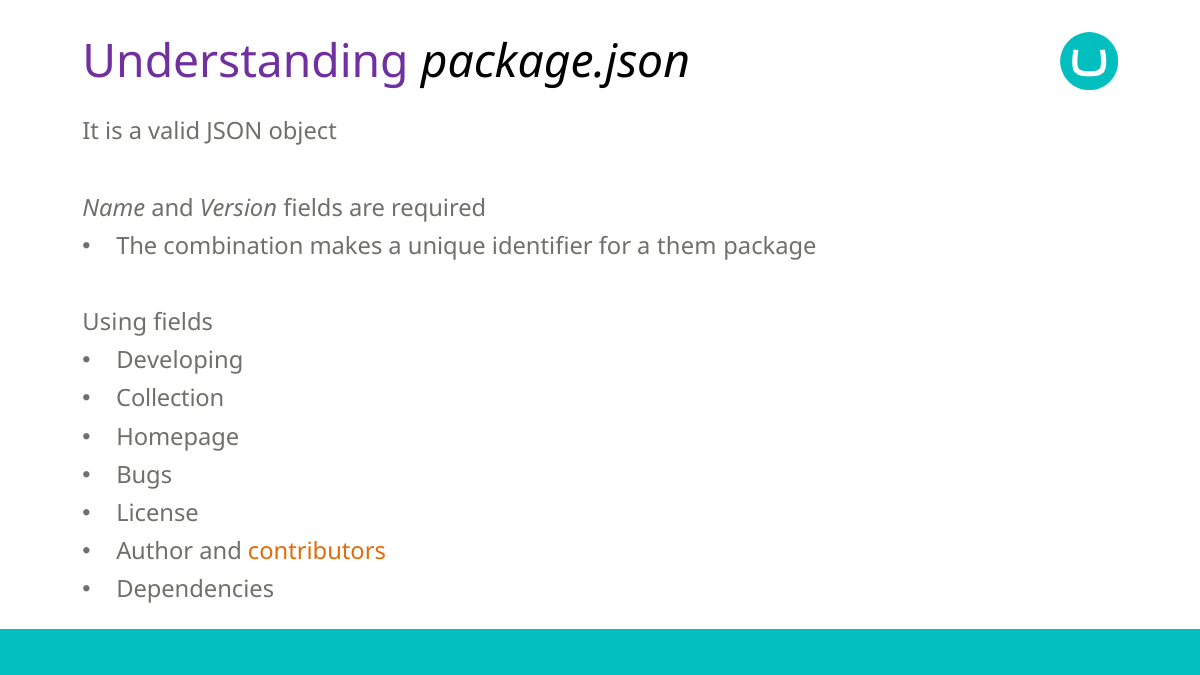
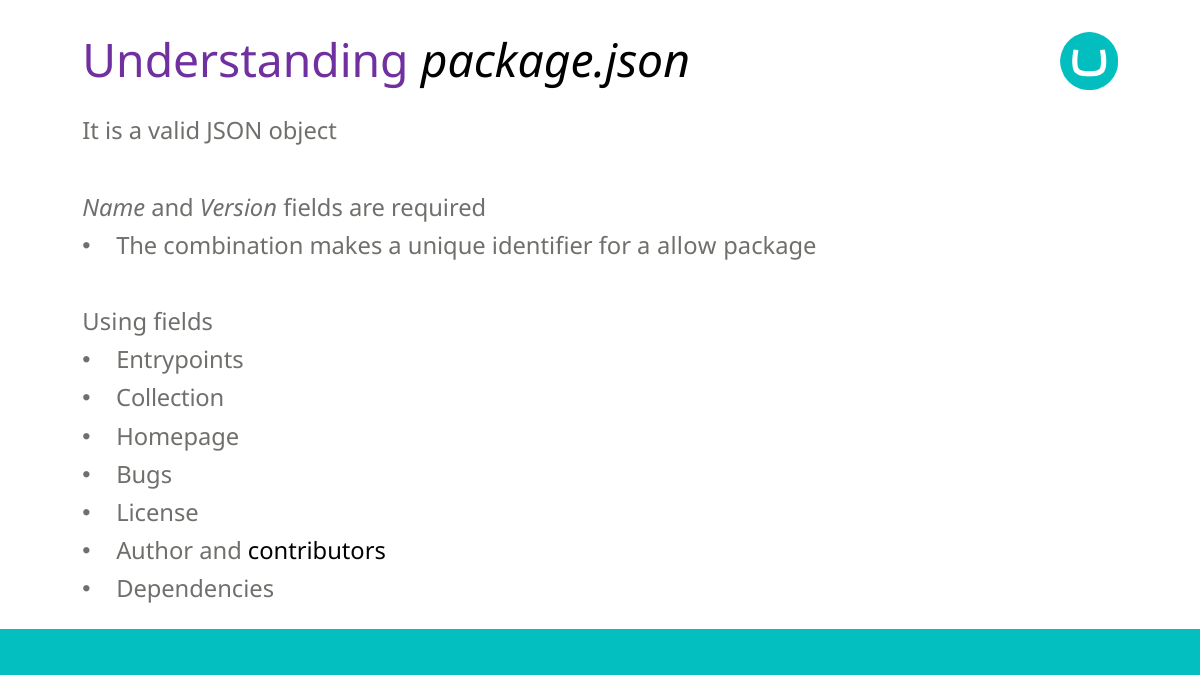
them: them -> allow
Developing: Developing -> Entrypoints
contributors colour: orange -> black
